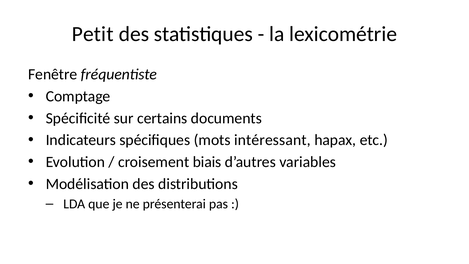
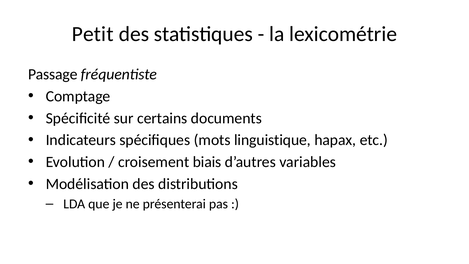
Fenêtre: Fenêtre -> Passage
intéressant: intéressant -> linguistique
